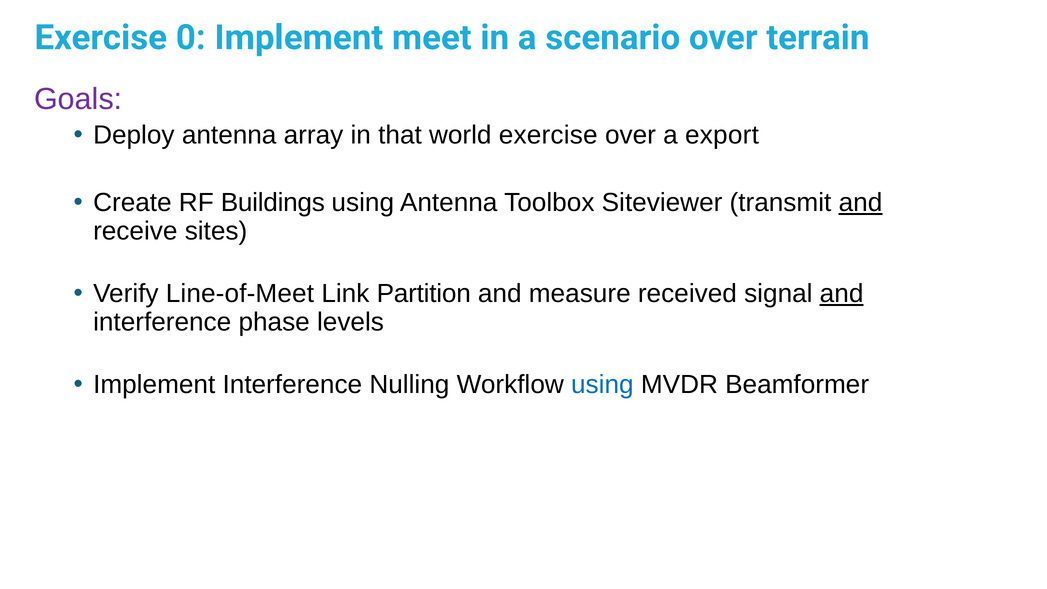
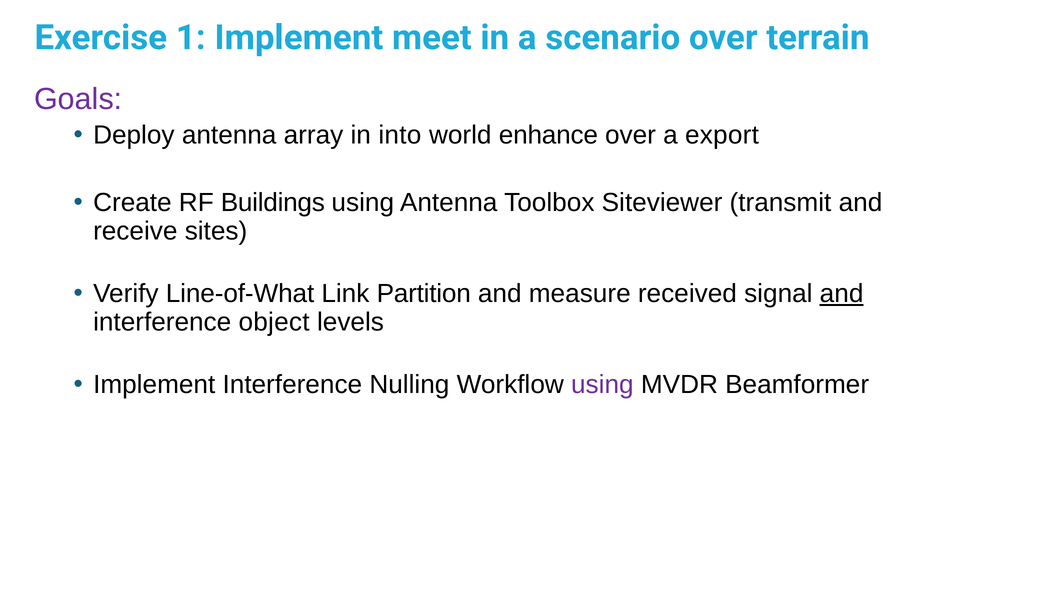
0: 0 -> 1
that: that -> into
world exercise: exercise -> enhance
and at (860, 203) underline: present -> none
Line-of-Meet: Line-of-Meet -> Line-of-What
phase: phase -> object
using at (602, 385) colour: blue -> purple
